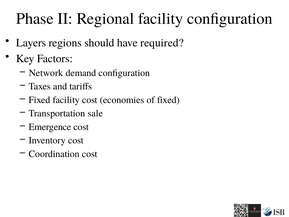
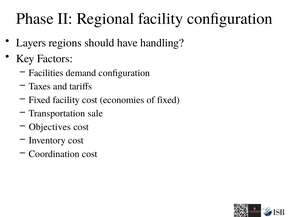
required: required -> handling
Network: Network -> Facilities
Emergence: Emergence -> Objectives
